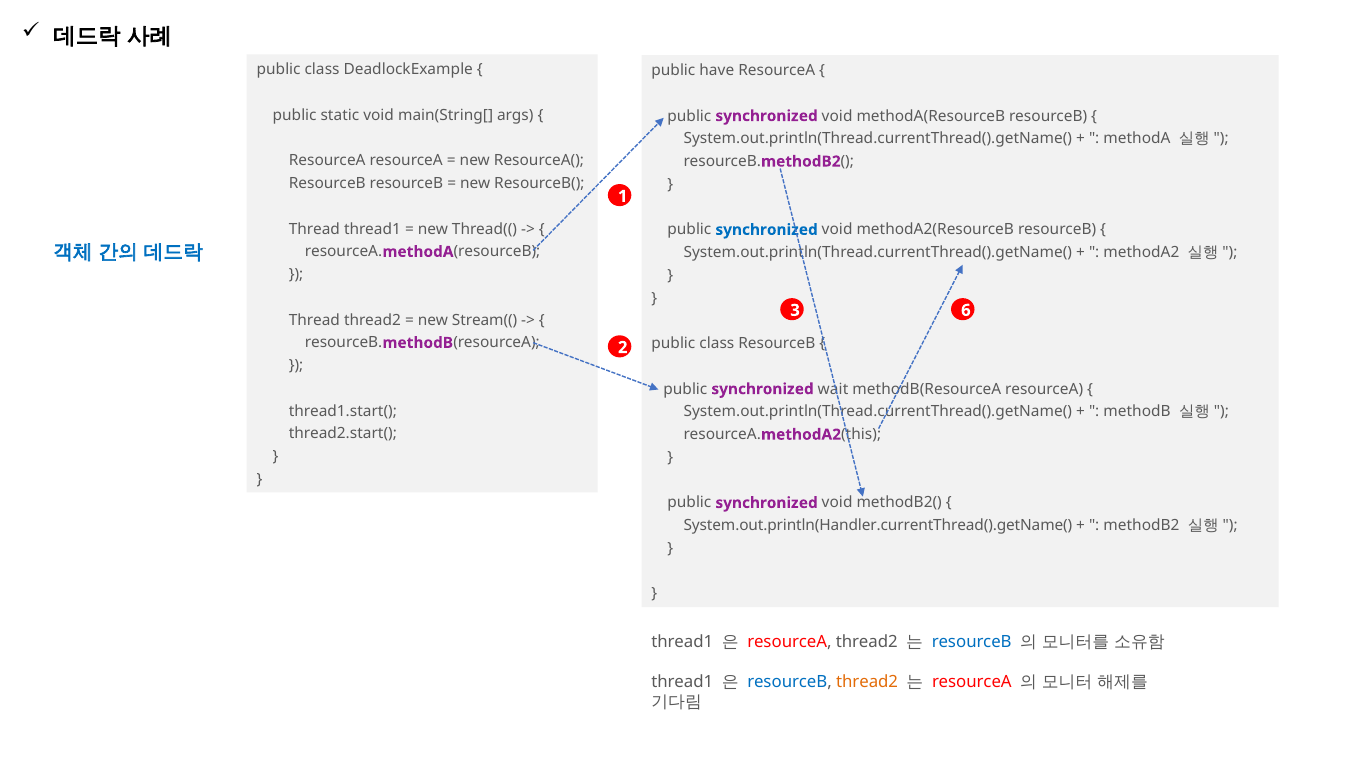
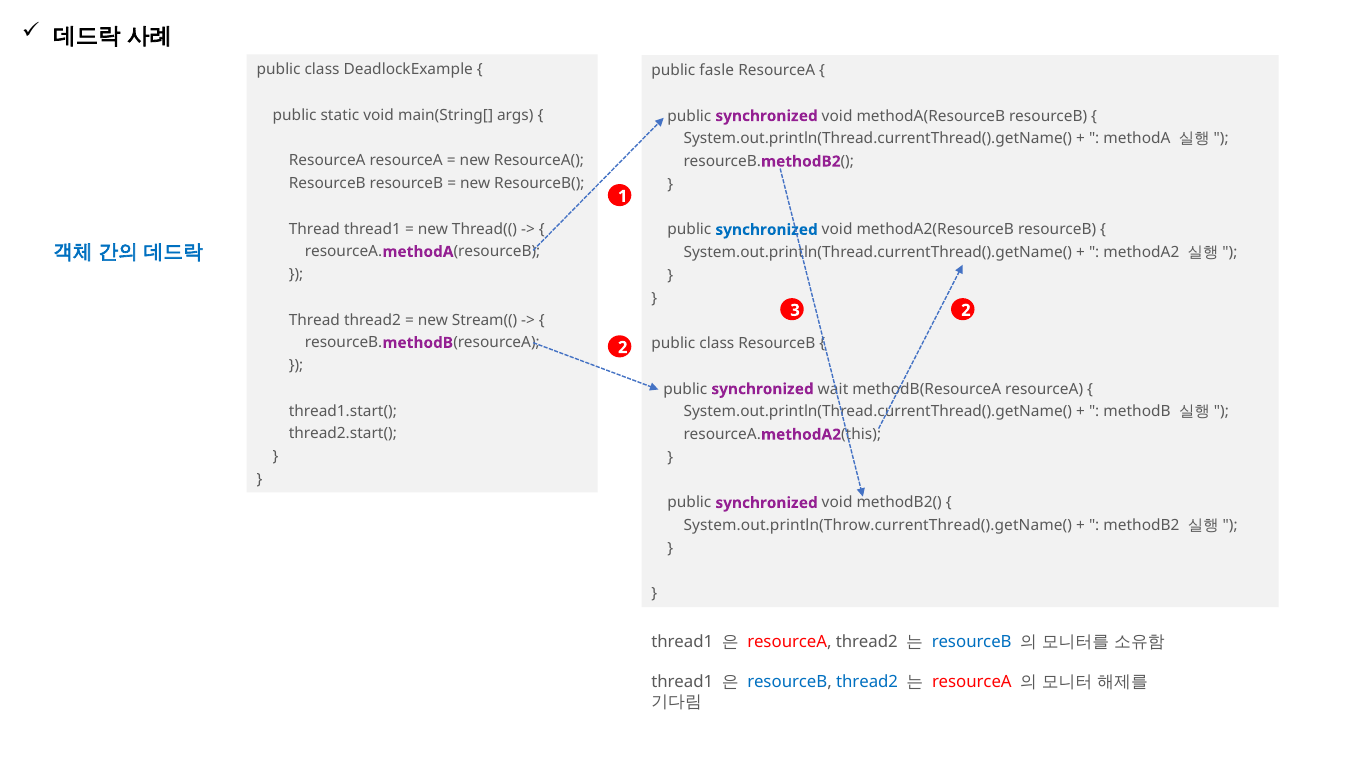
have: have -> fasle
3 6: 6 -> 2
System.out.println(Handler.currentThread().getName(: System.out.println(Handler.currentThread().getName( -> System.out.println(Throw.currentThread().getName(
thread2 at (867, 682) colour: orange -> blue
